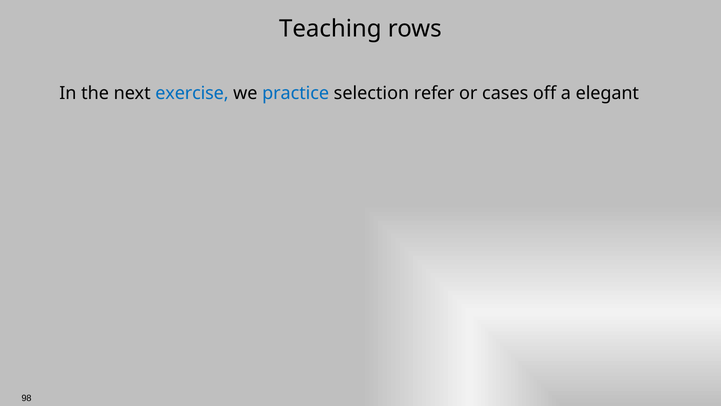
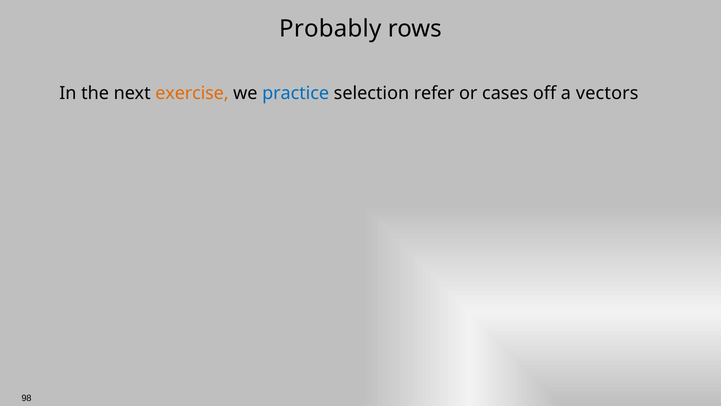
Teaching: Teaching -> Probably
exercise colour: blue -> orange
elegant: elegant -> vectors
